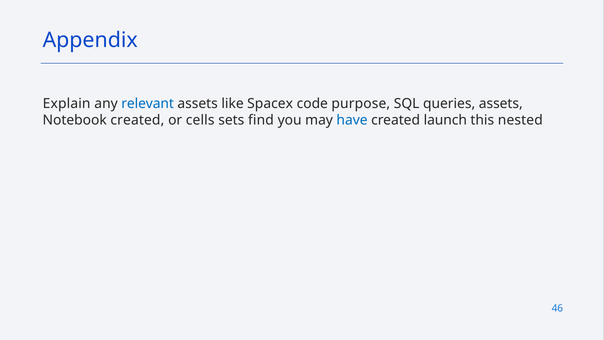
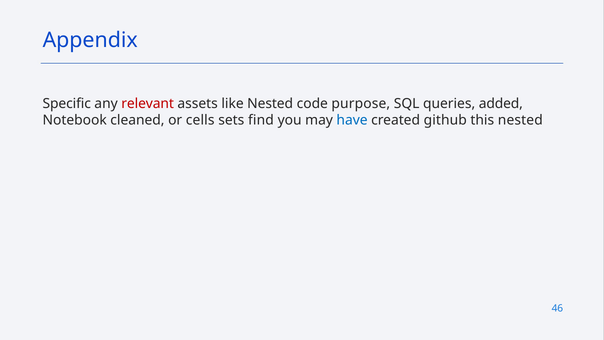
Explain: Explain -> Specific
relevant colour: blue -> red
like Spacex: Spacex -> Nested
queries assets: assets -> added
Notebook created: created -> cleaned
launch: launch -> github
